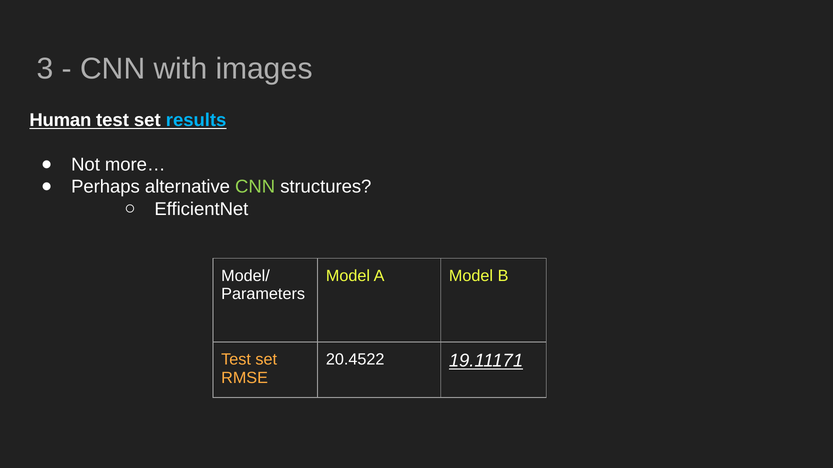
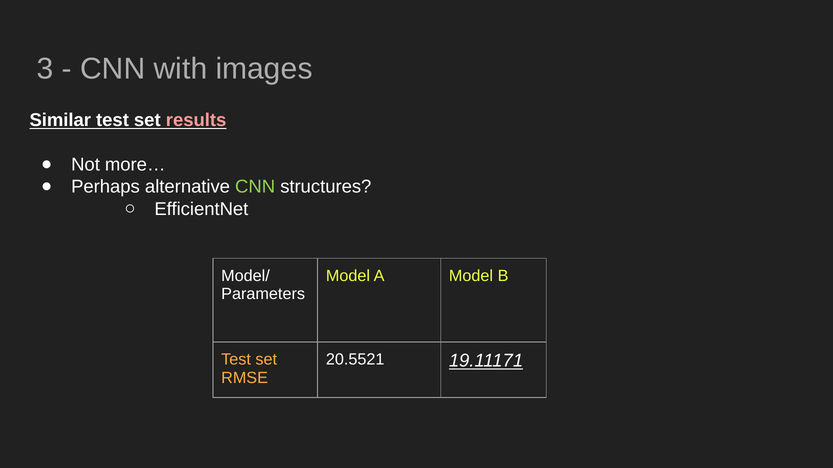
Human: Human -> Similar
results colour: light blue -> pink
20.4522: 20.4522 -> 20.5521
